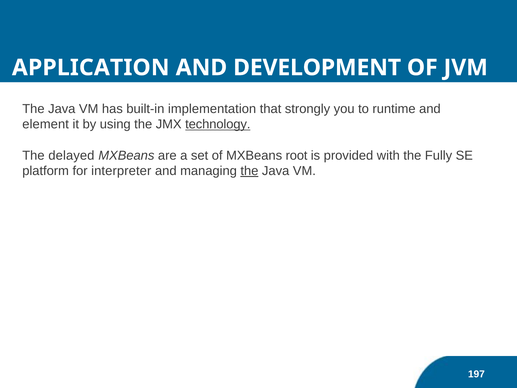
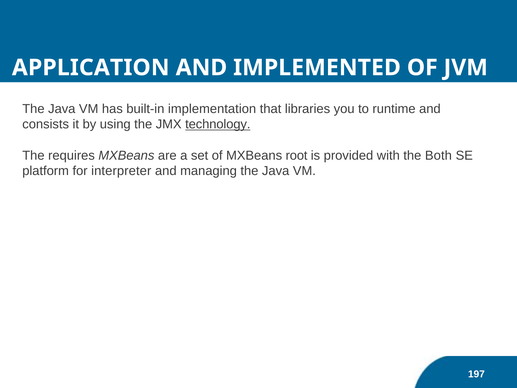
DEVELOPMENT: DEVELOPMENT -> IMPLEMENTED
strongly: strongly -> libraries
element: element -> consists
delayed: delayed -> requires
Fully: Fully -> Both
the at (249, 171) underline: present -> none
